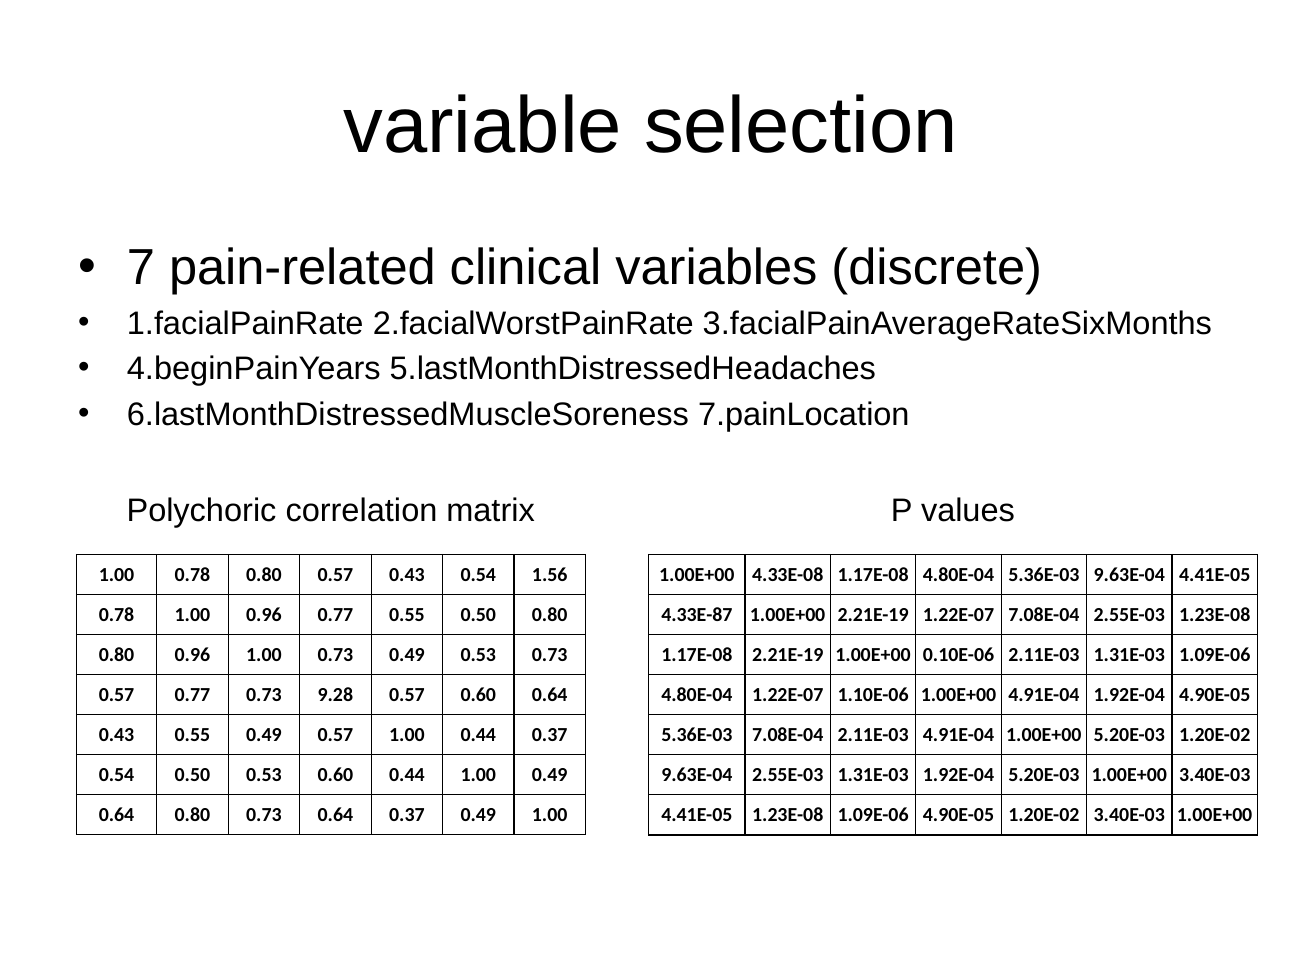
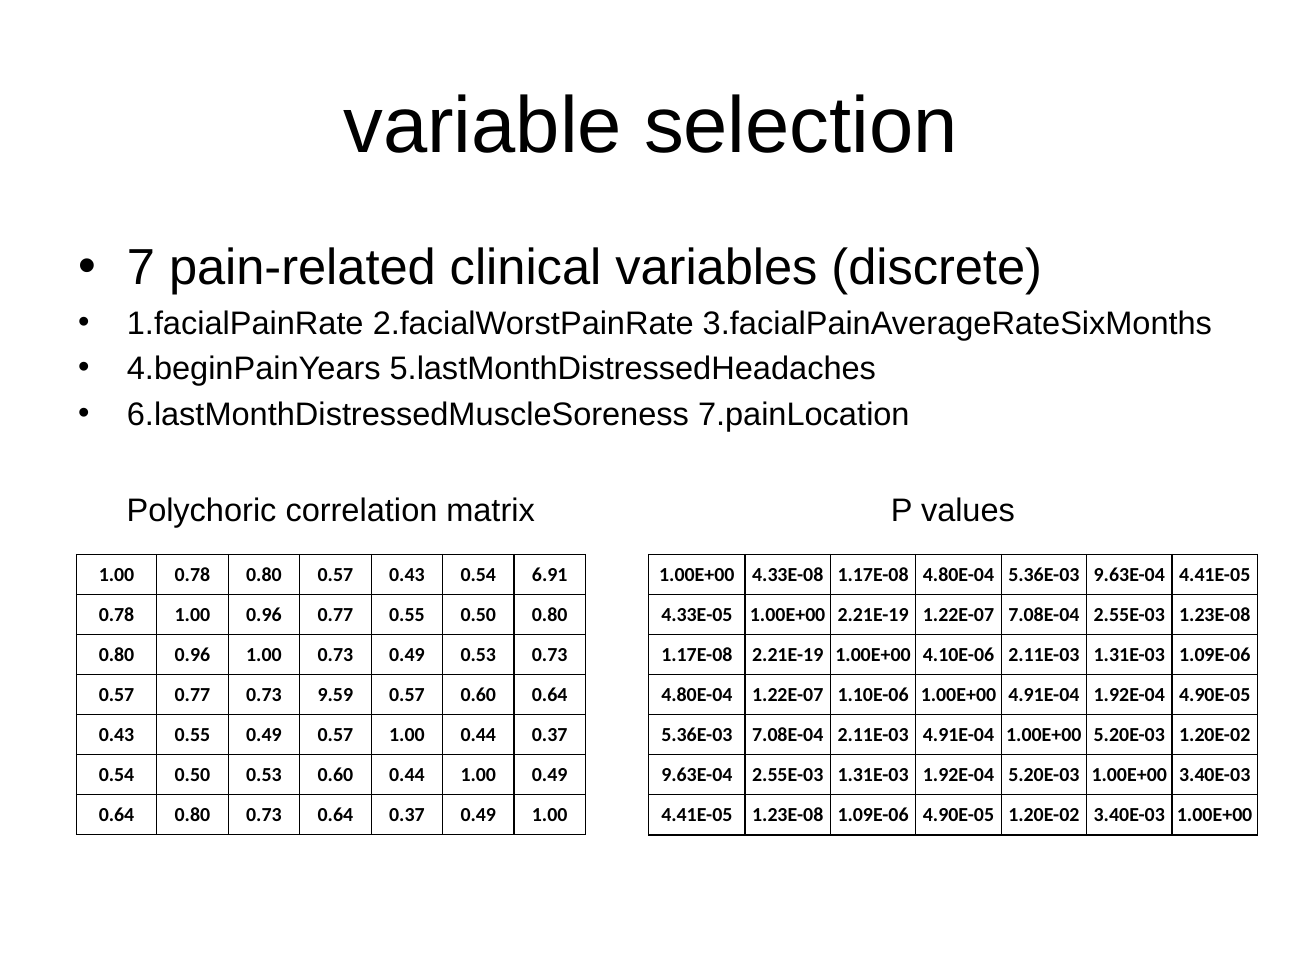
1.56: 1.56 -> 6.91
4.33E-87: 4.33E-87 -> 4.33E-05
0.10E-06: 0.10E-06 -> 4.10E-06
9.28: 9.28 -> 9.59
